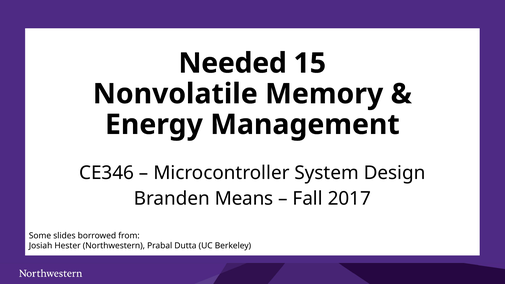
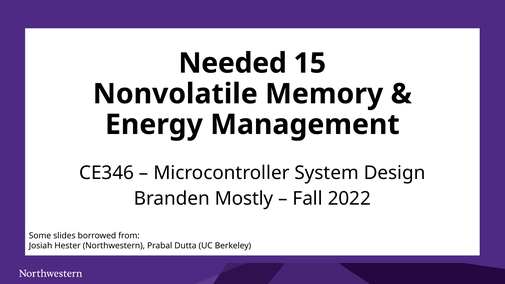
Means: Means -> Mostly
2017: 2017 -> 2022
